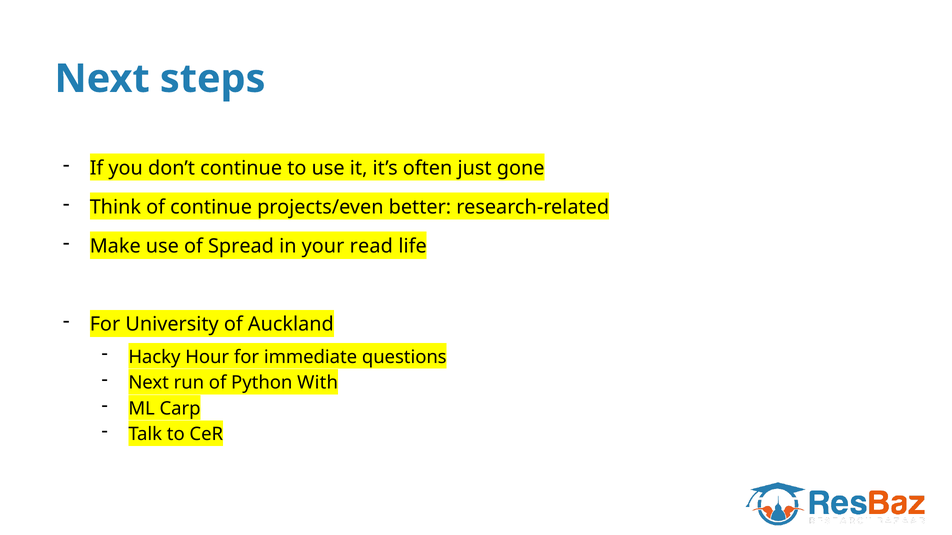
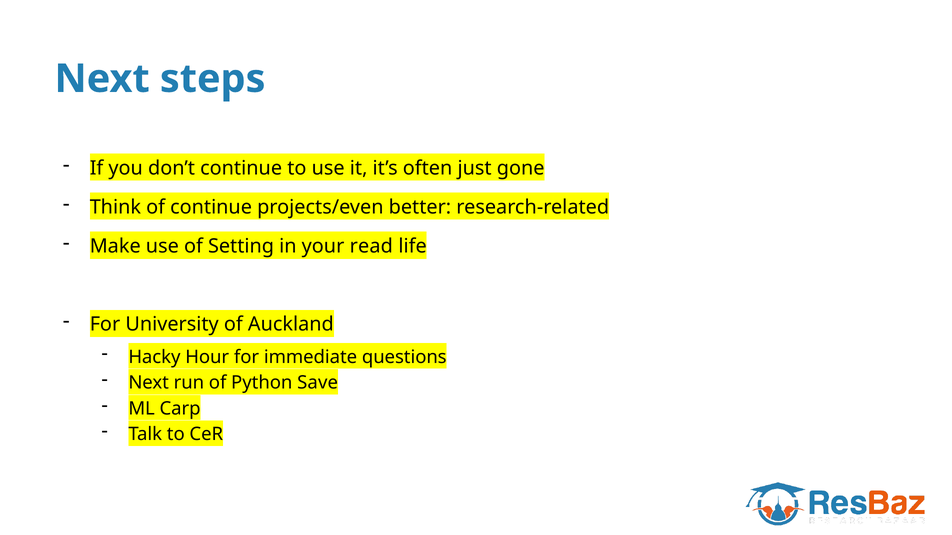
Spread: Spread -> Setting
With: With -> Save
